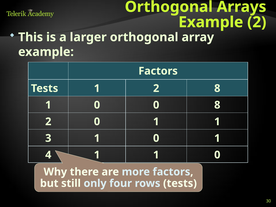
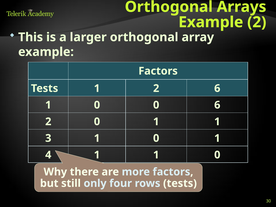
2 8: 8 -> 6
0 8: 8 -> 6
